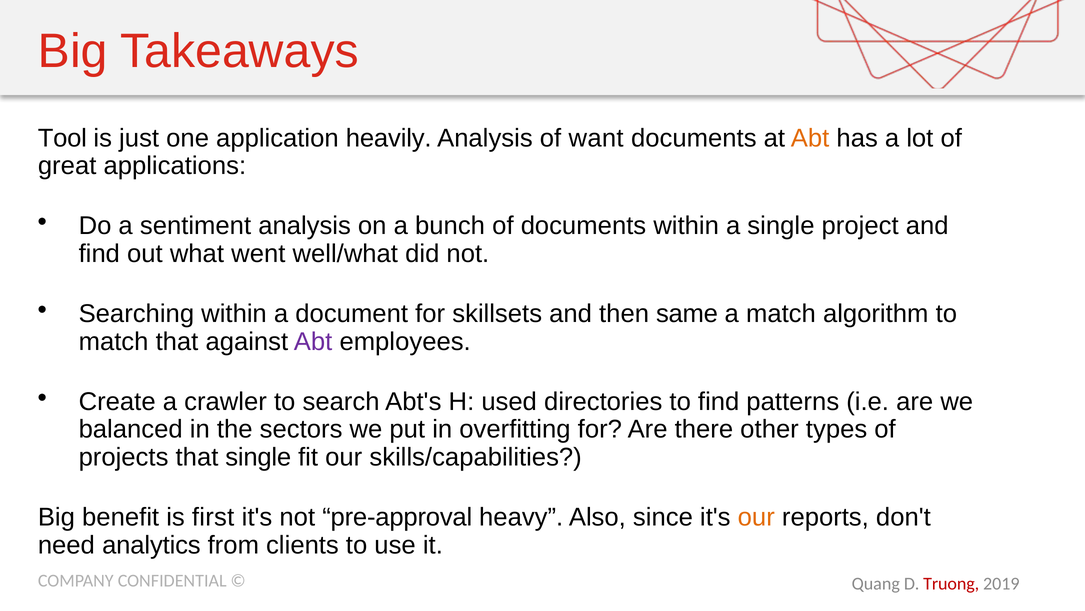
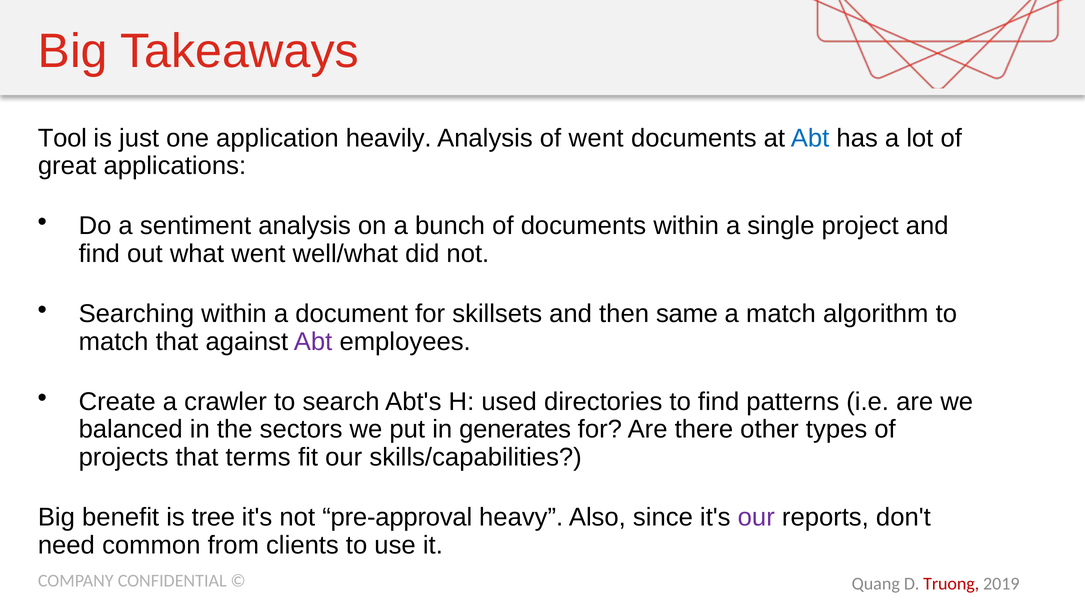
of want: want -> went
Abt at (810, 138) colour: orange -> blue
overfitting: overfitting -> generates
that single: single -> terms
first: first -> tree
our at (756, 517) colour: orange -> purple
analytics: analytics -> common
